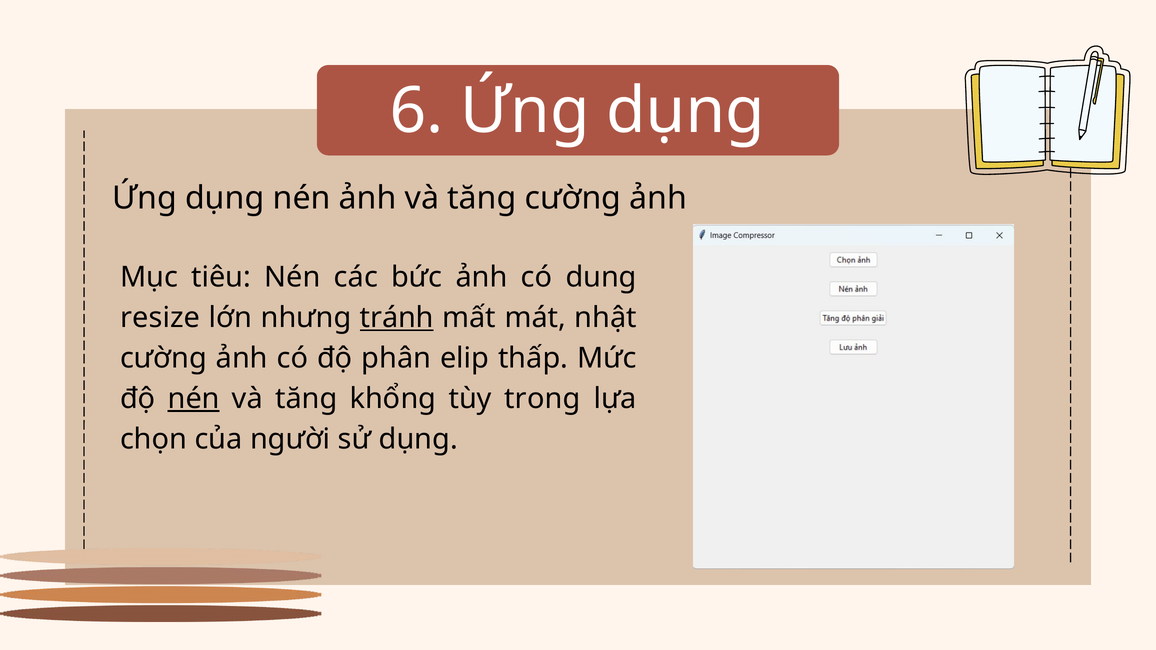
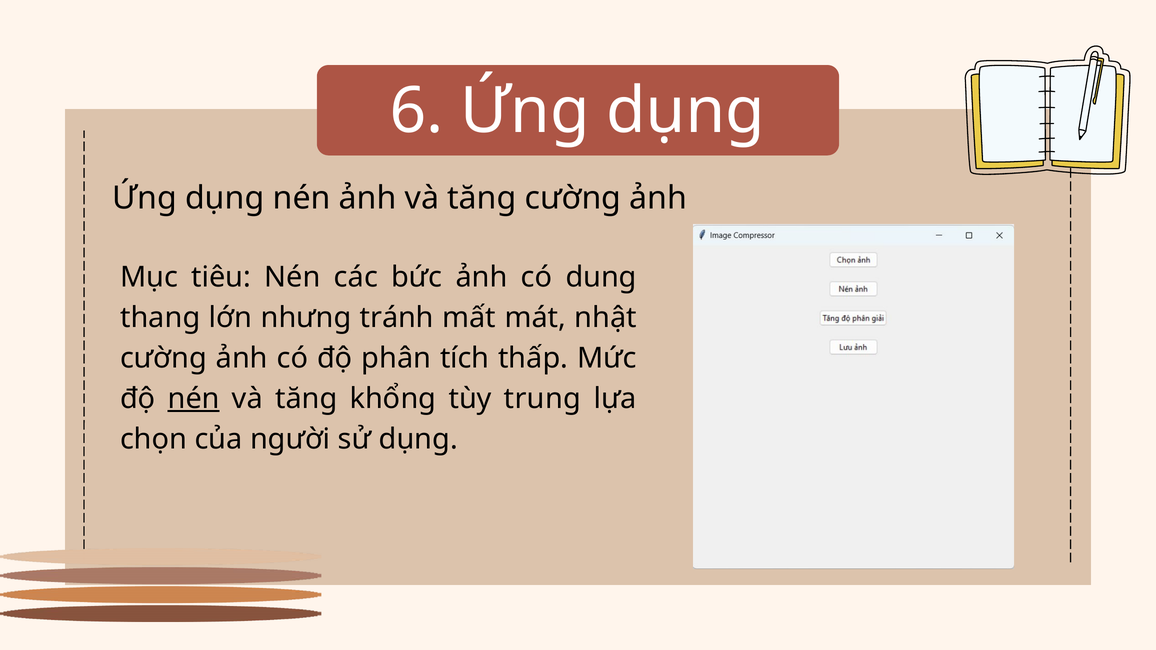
resize: resize -> thang
tránh underline: present -> none
elip: elip -> tích
trong: trong -> trung
